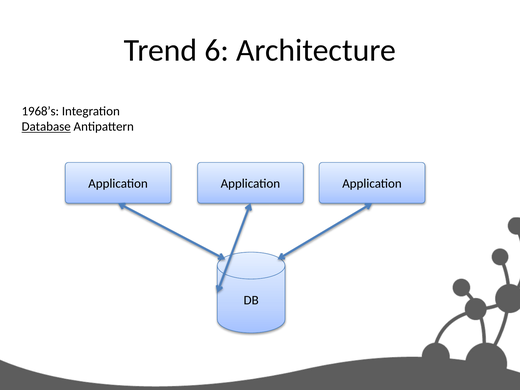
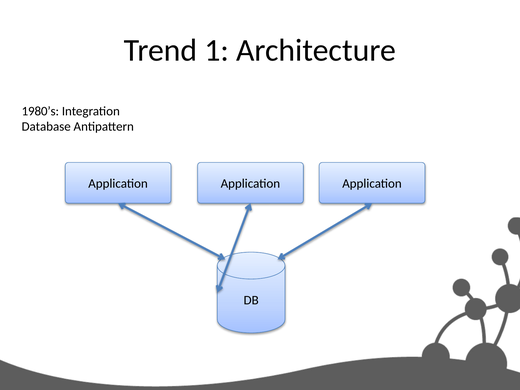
6: 6 -> 1
1968’s: 1968’s -> 1980’s
Database underline: present -> none
